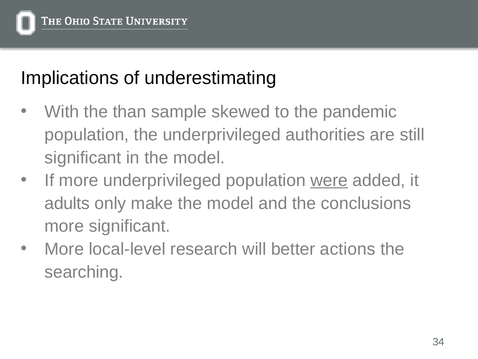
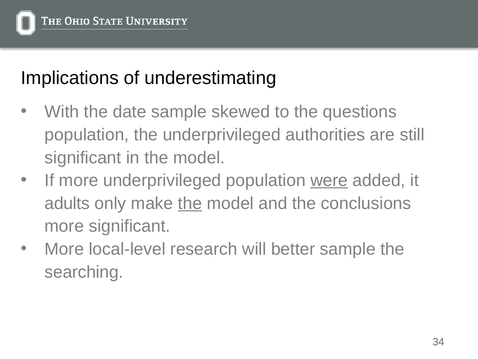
than: than -> date
pandemic: pandemic -> questions
the at (190, 203) underline: none -> present
better actions: actions -> sample
